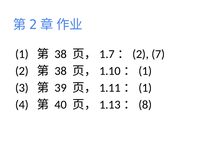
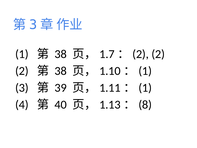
2 at (33, 25): 2 -> 3
7 at (158, 54): 7 -> 2
